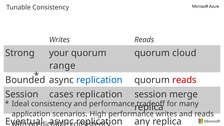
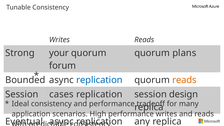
cloud: cloud -> plans
range: range -> forum
reads at (184, 80) colour: red -> orange
merge: merge -> design
